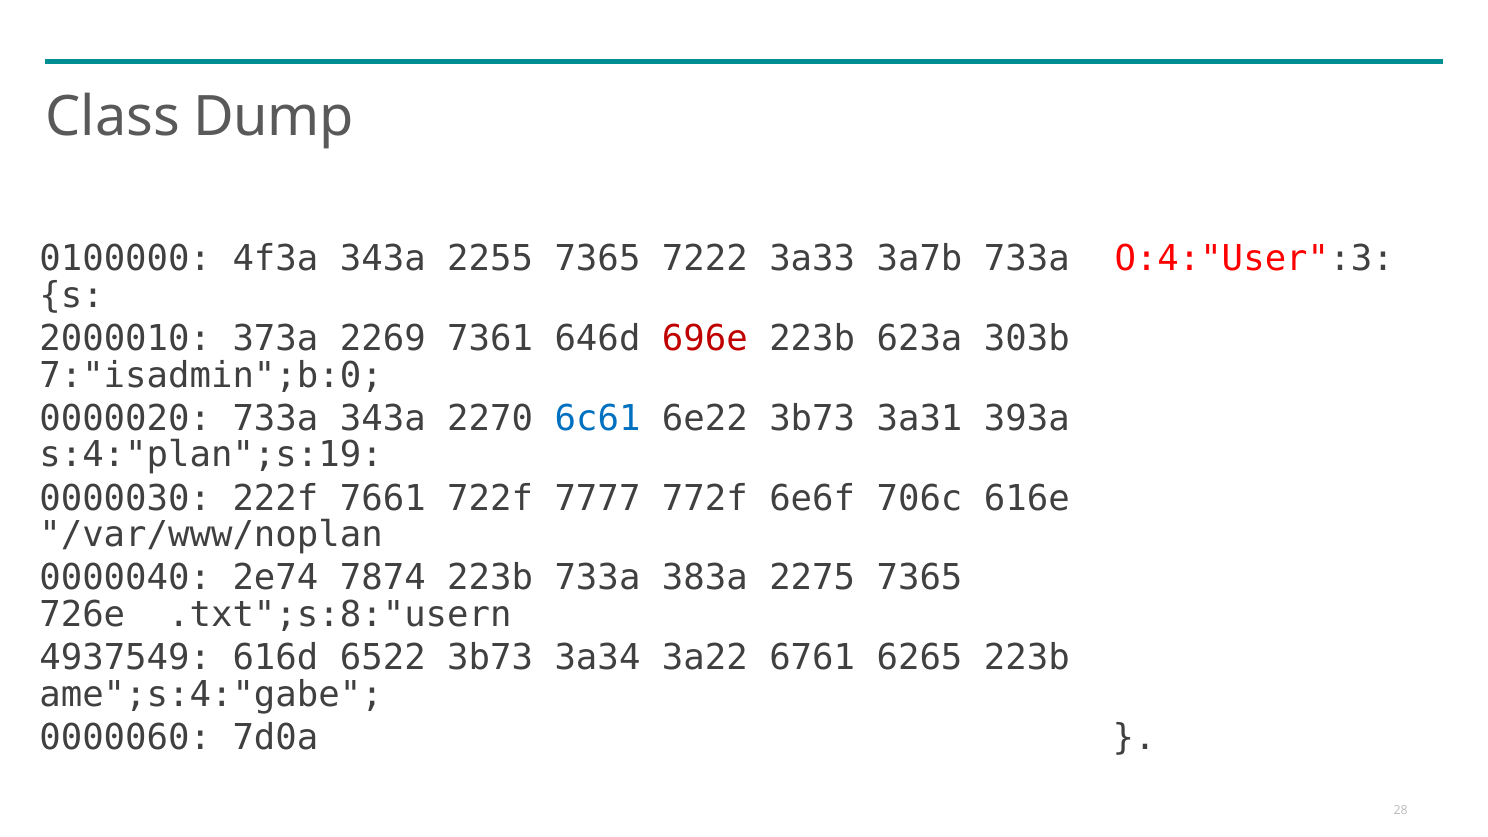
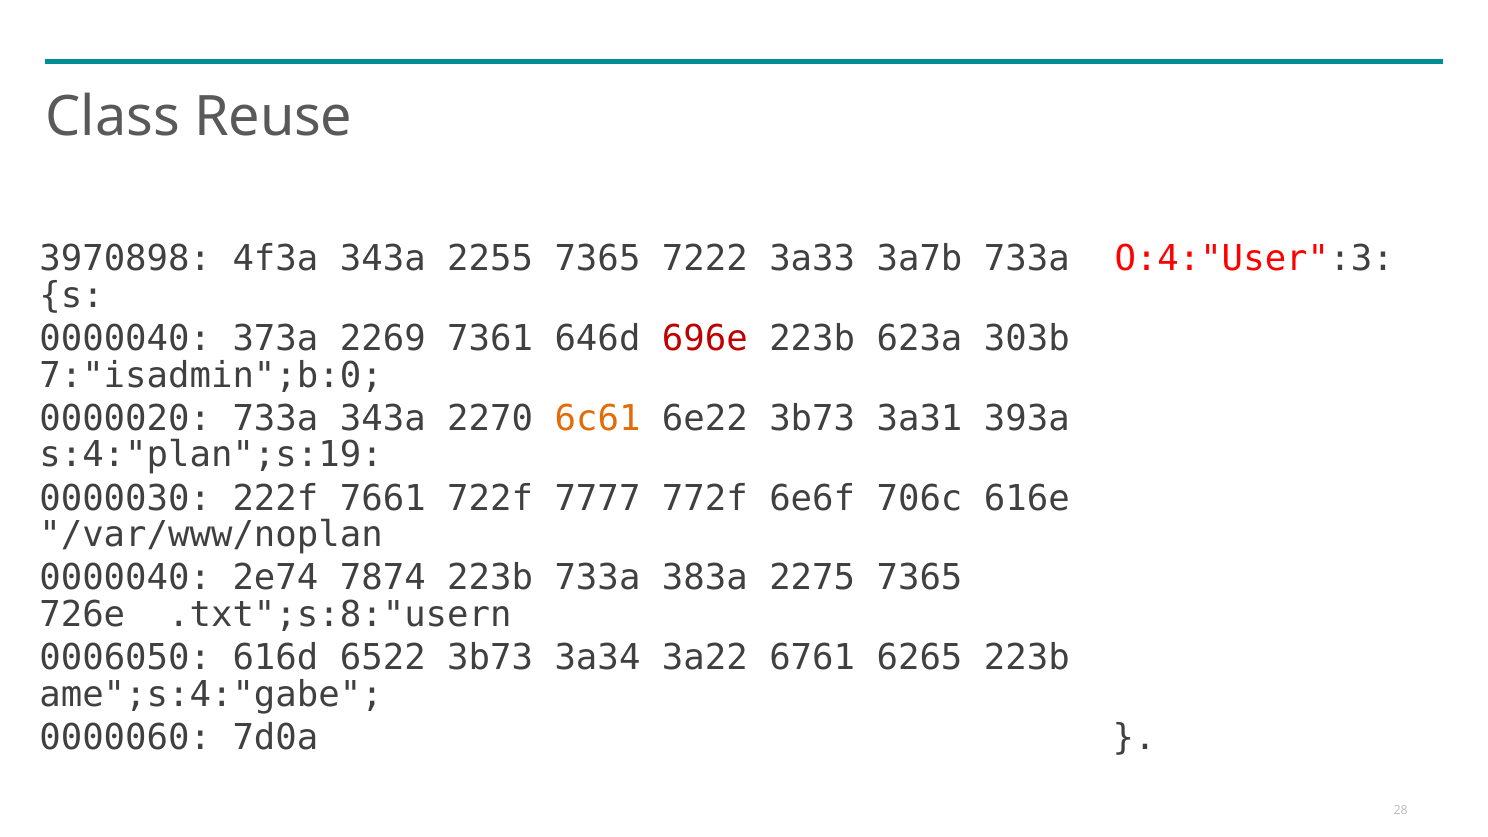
Dump: Dump -> Reuse
0100000: 0100000 -> 3970898
2000010 at (125, 339): 2000010 -> 0000040
6c61 colour: blue -> orange
4937549: 4937549 -> 0006050
